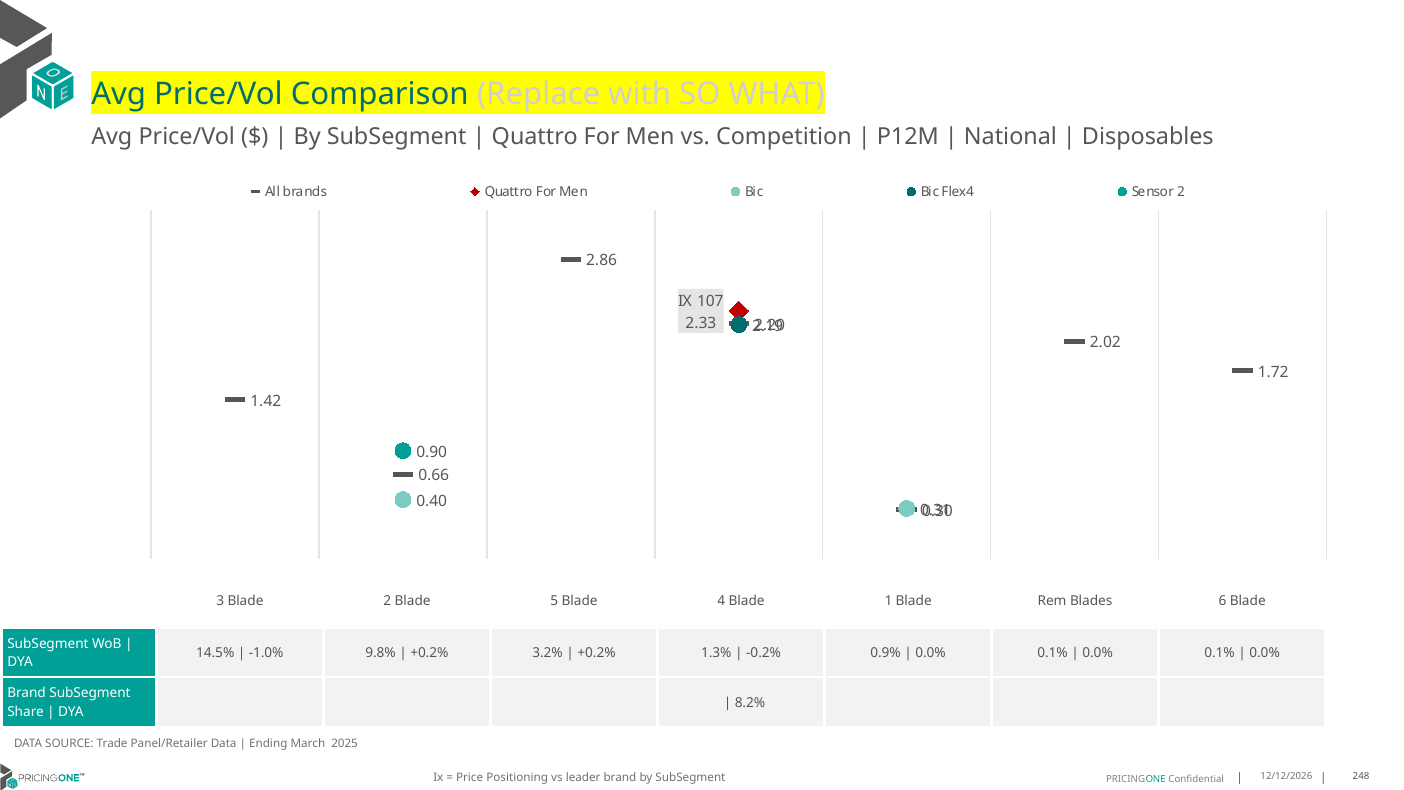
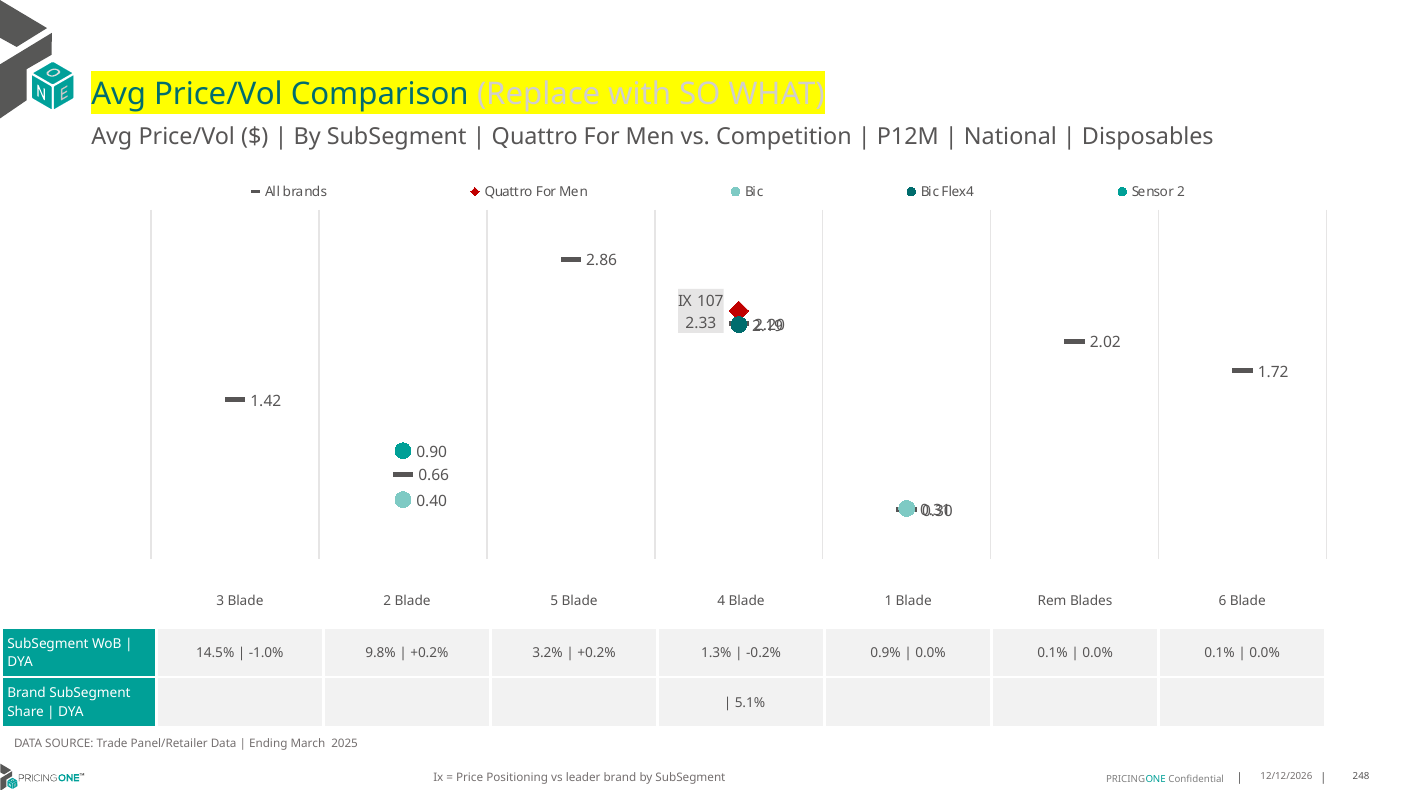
8.2%: 8.2% -> 5.1%
